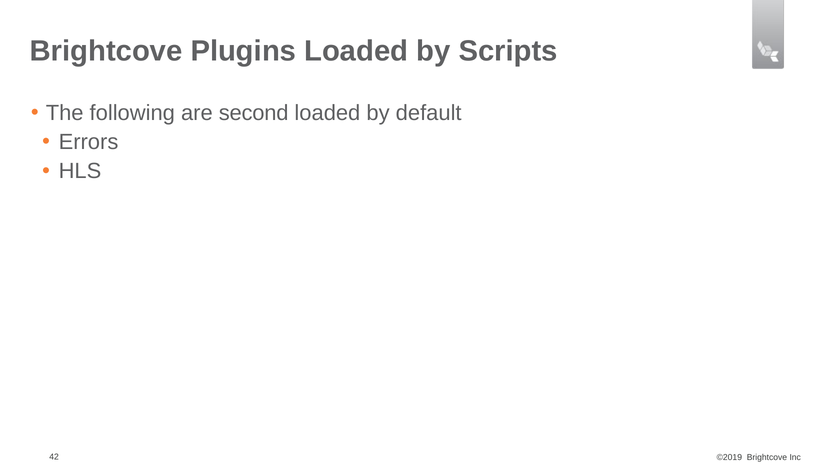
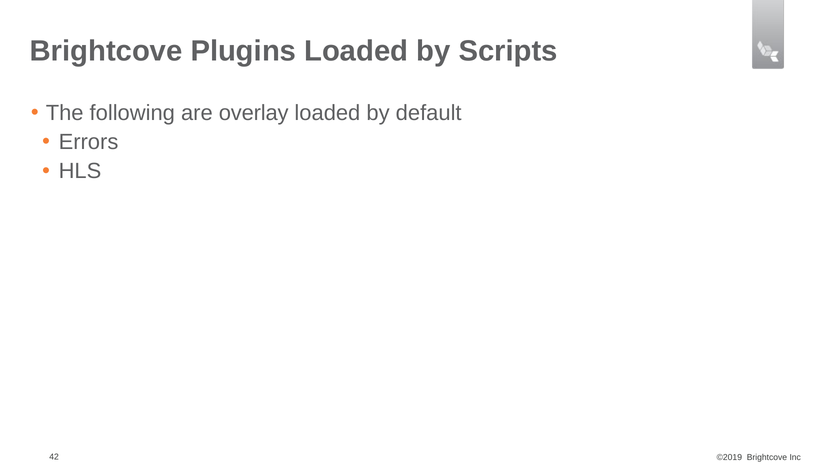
second: second -> overlay
